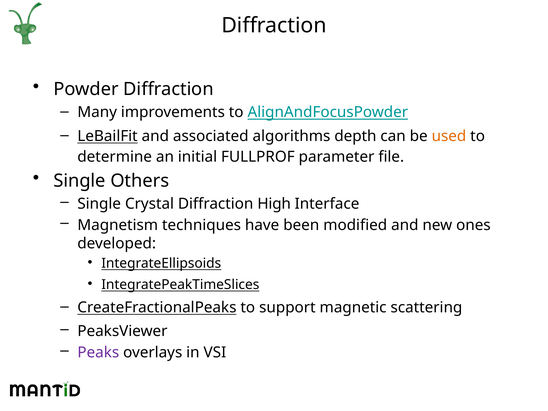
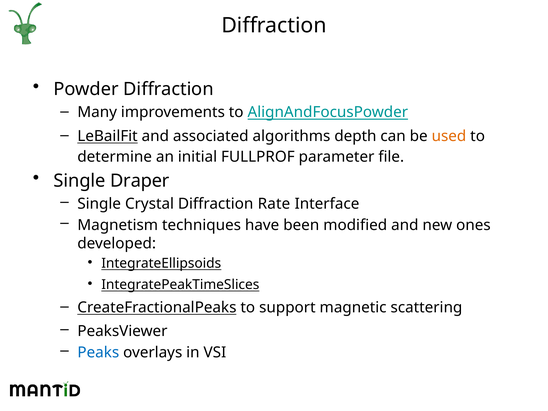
Others: Others -> Draper
High: High -> Rate
Peaks colour: purple -> blue
